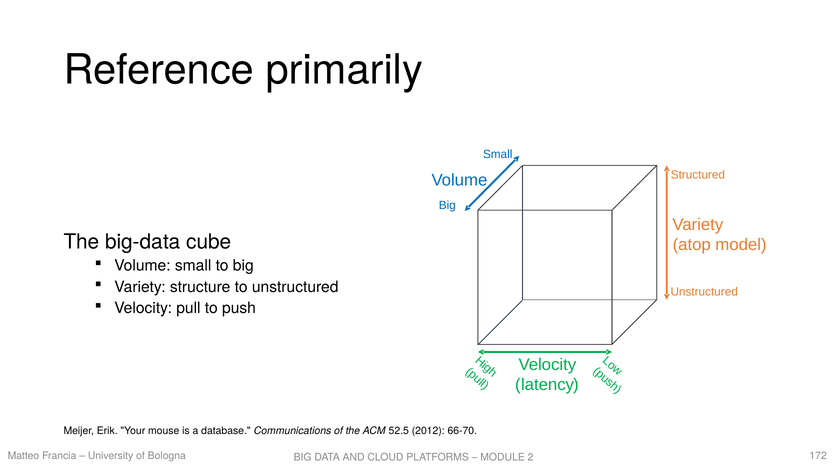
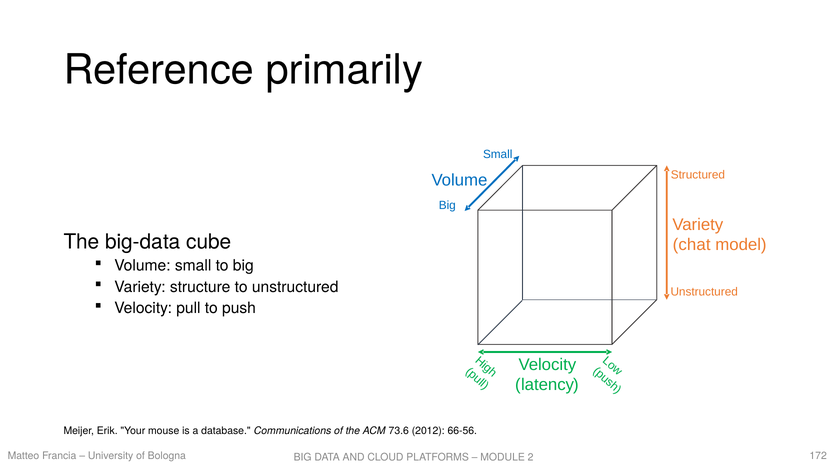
atop: atop -> chat
52.5: 52.5 -> 73.6
66-70: 66-70 -> 66-56
